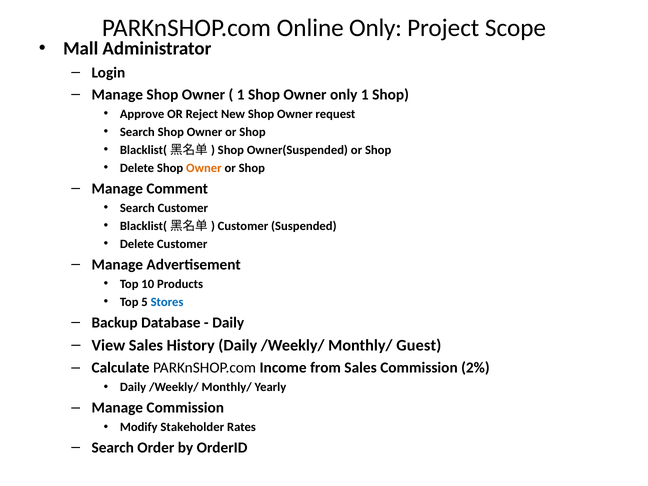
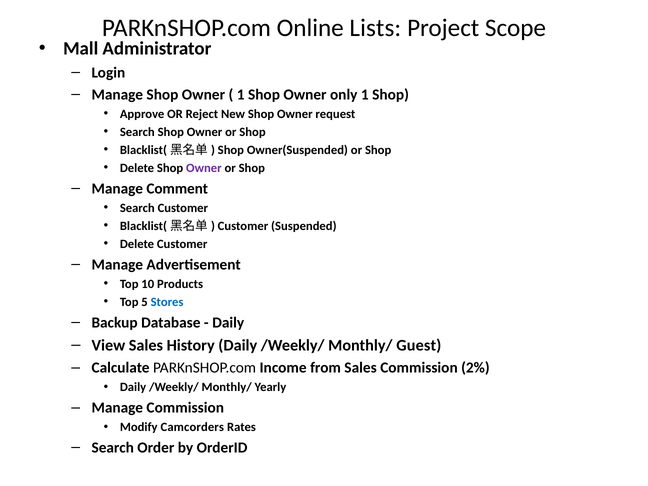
Online Only: Only -> Lists
Owner at (204, 168) colour: orange -> purple
Stakeholder: Stakeholder -> Camcorders
